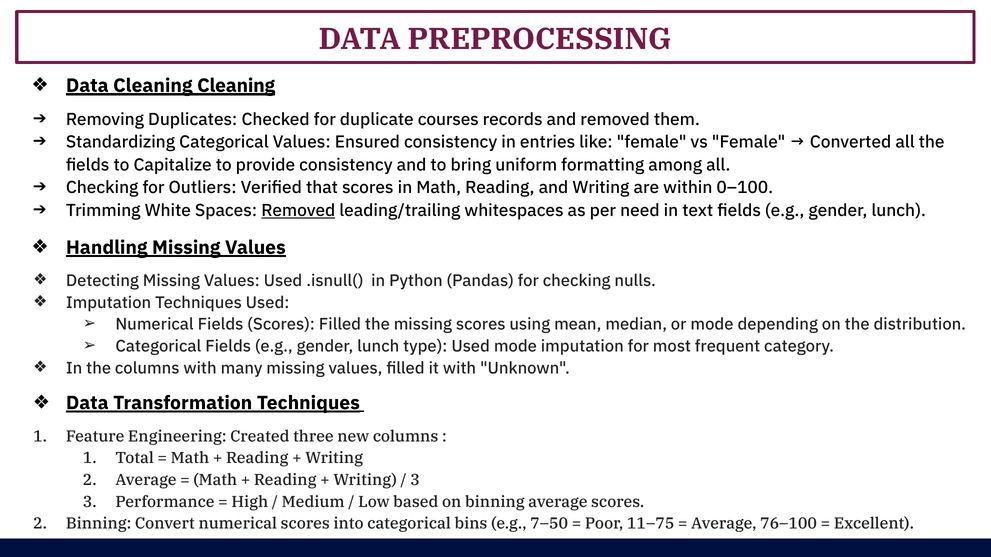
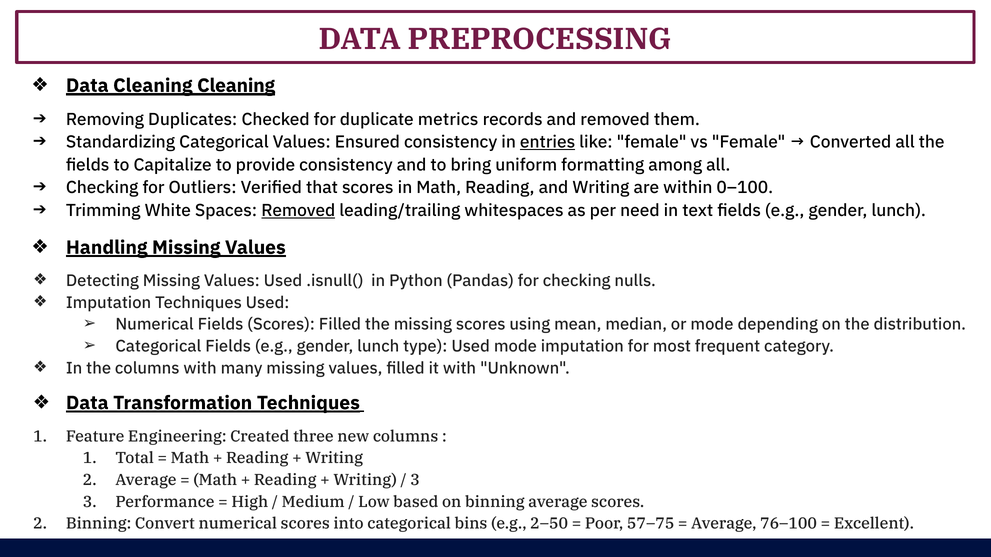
courses: courses -> metrics
entries underline: none -> present
7–50: 7–50 -> 2–50
11–75: 11–75 -> 57–75
